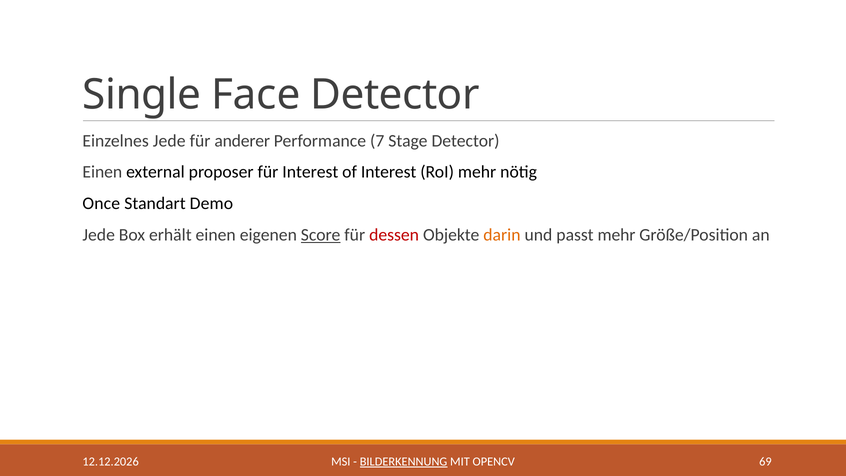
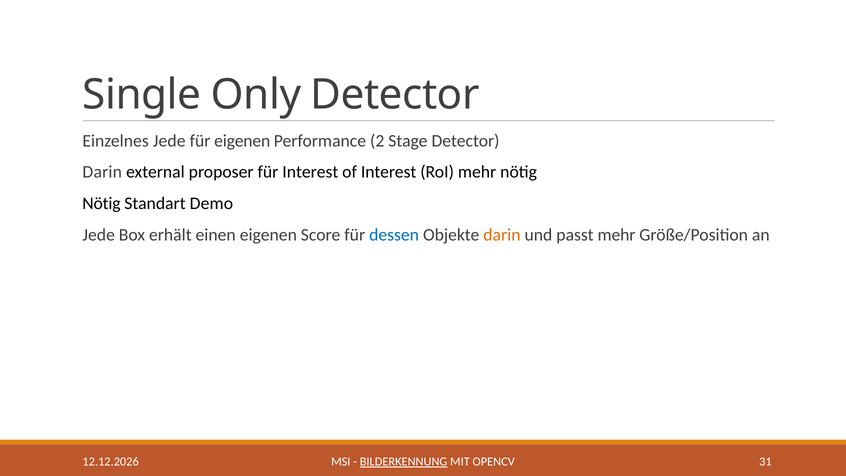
Face: Face -> Only
für anderer: anderer -> eigenen
7: 7 -> 2
Einen at (102, 172): Einen -> Darin
Once at (101, 203): Once -> Nötig
Score underline: present -> none
dessen colour: red -> blue
69: 69 -> 31
